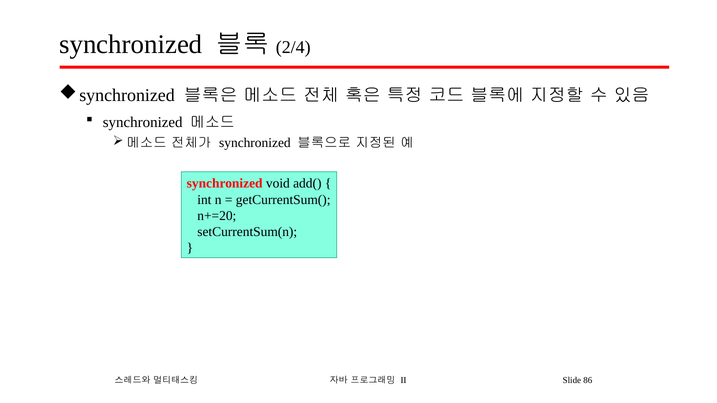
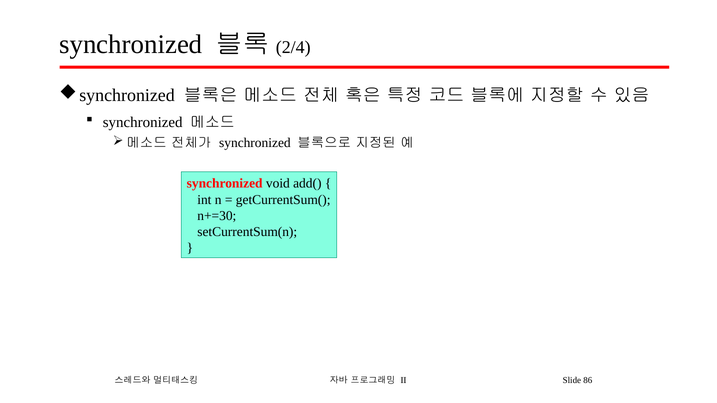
n+=20: n+=20 -> n+=30
